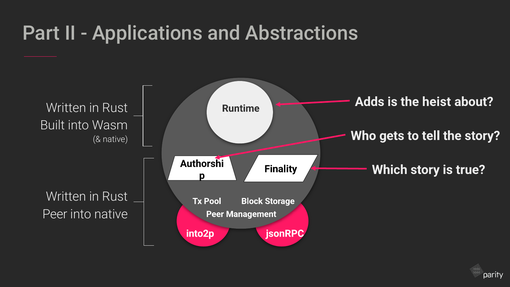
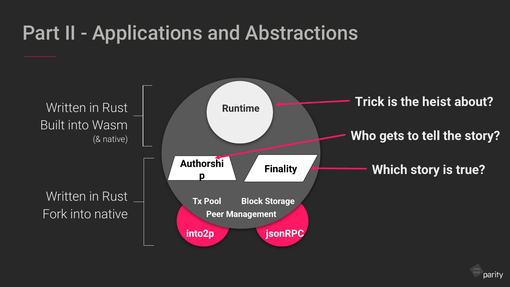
Adds: Adds -> Trick
Peer at (55, 214): Peer -> Fork
